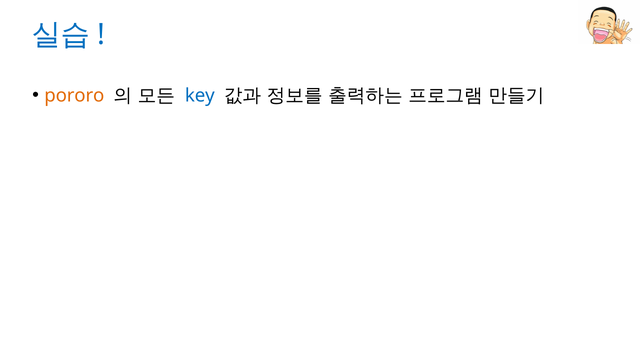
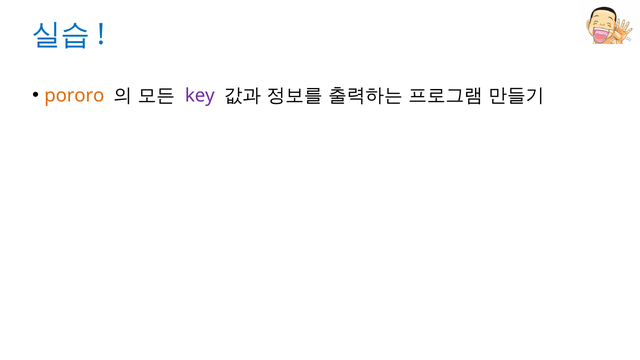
key colour: blue -> purple
